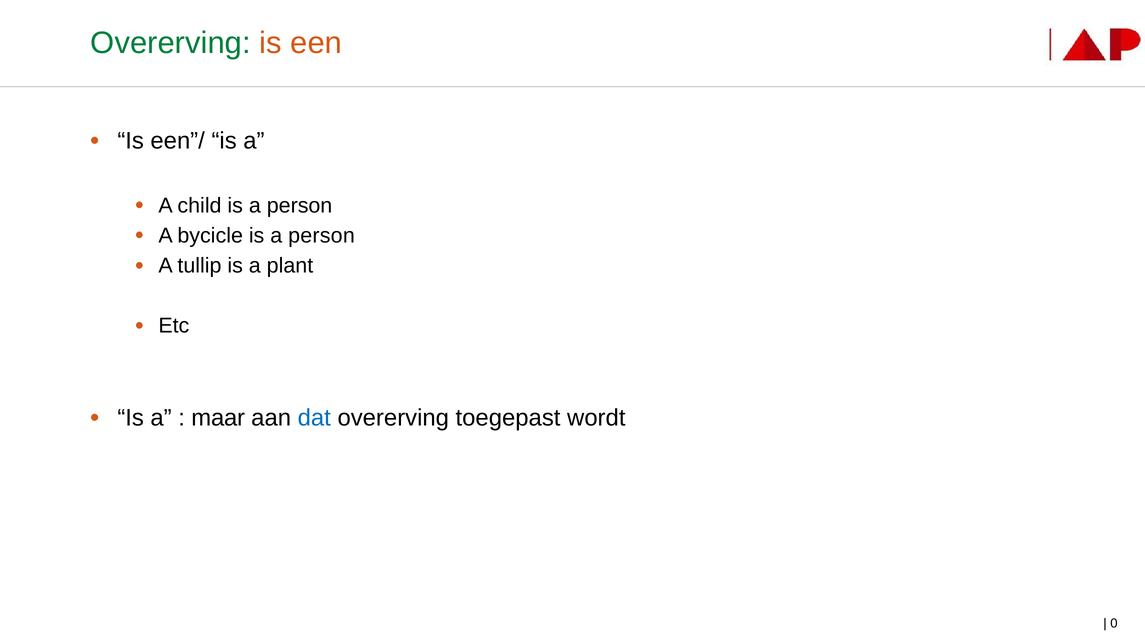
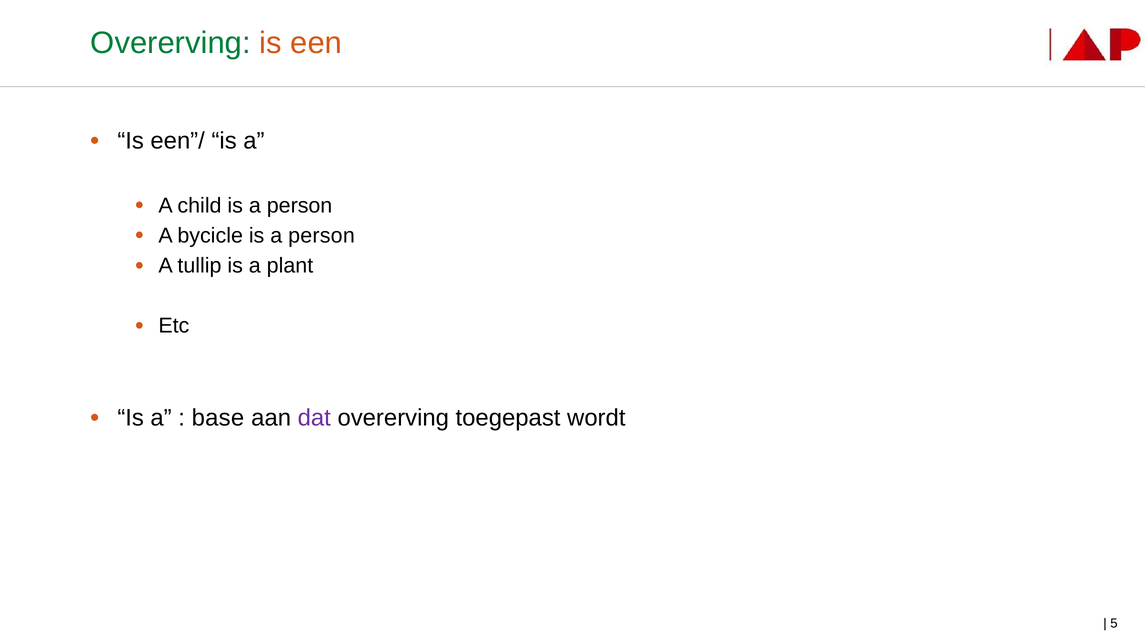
maar: maar -> base
dat colour: blue -> purple
0: 0 -> 5
